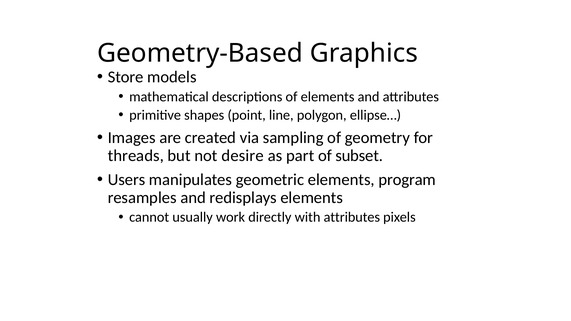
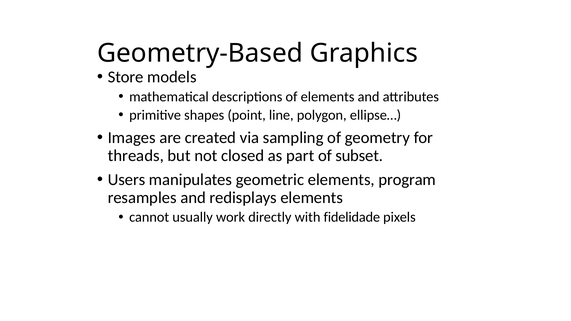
desire: desire -> closed
with attributes: attributes -> fidelidade
